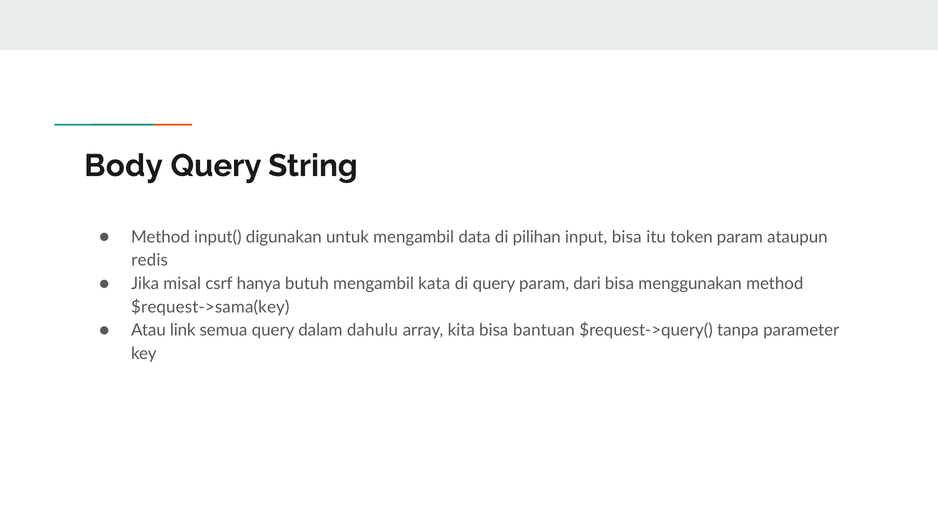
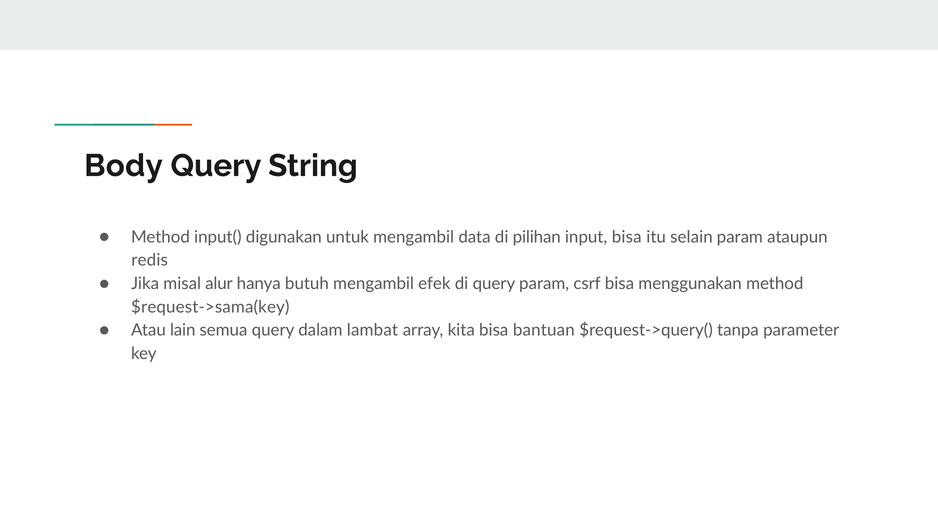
token: token -> selain
csrf: csrf -> alur
kata: kata -> efek
dari: dari -> csrf
link: link -> lain
dahulu: dahulu -> lambat
